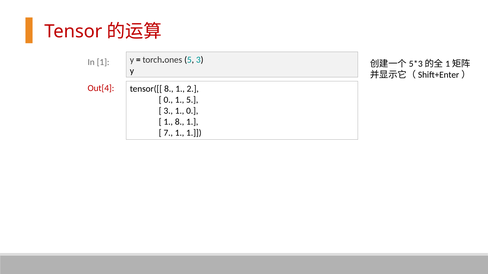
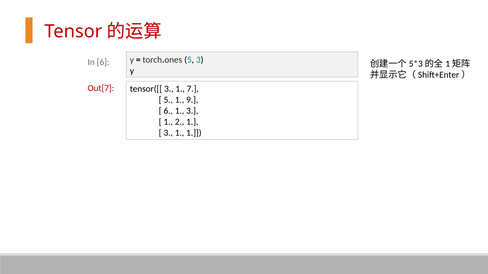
In 1: 1 -> 6
Out[4: Out[4 -> Out[7
tensor([[ 8: 8 -> 3
2: 2 -> 7
0 at (168, 100): 0 -> 5
1 5: 5 -> 9
3 at (168, 111): 3 -> 6
1 0: 0 -> 3
1 8: 8 -> 2
7 at (168, 133): 7 -> 3
